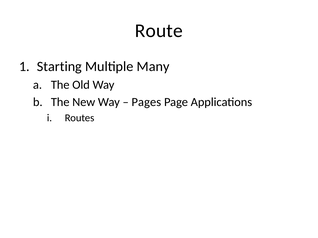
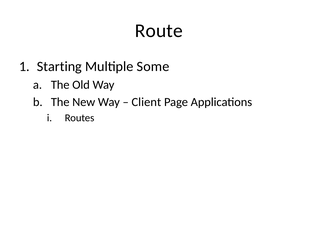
Many: Many -> Some
Pages: Pages -> Client
